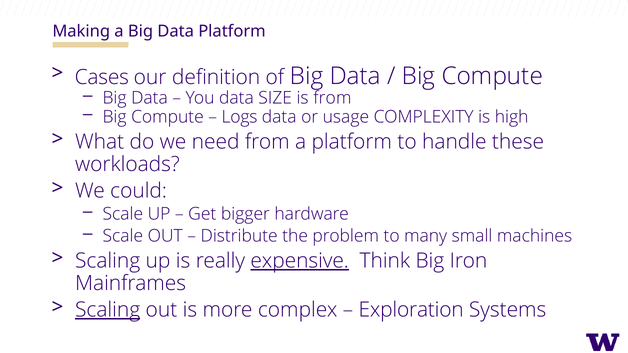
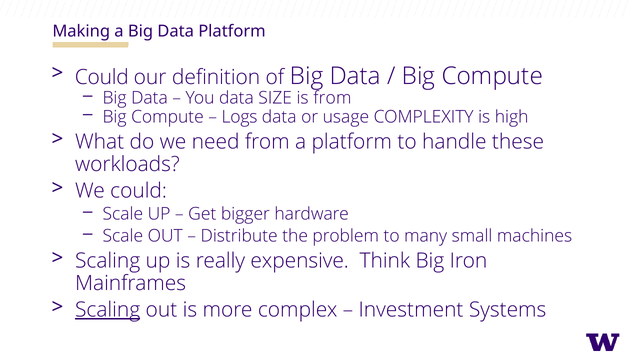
Cases at (102, 77): Cases -> Could
expensive underline: present -> none
Exploration: Exploration -> Investment
